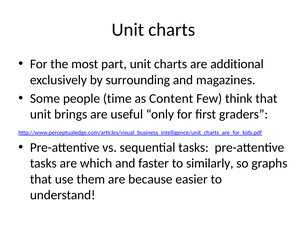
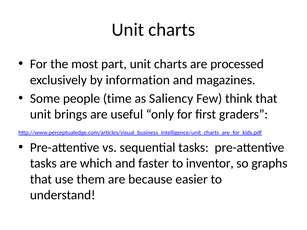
additional: additional -> processed
surrounding: surrounding -> information
Content: Content -> Saliency
similarly: similarly -> inventor
